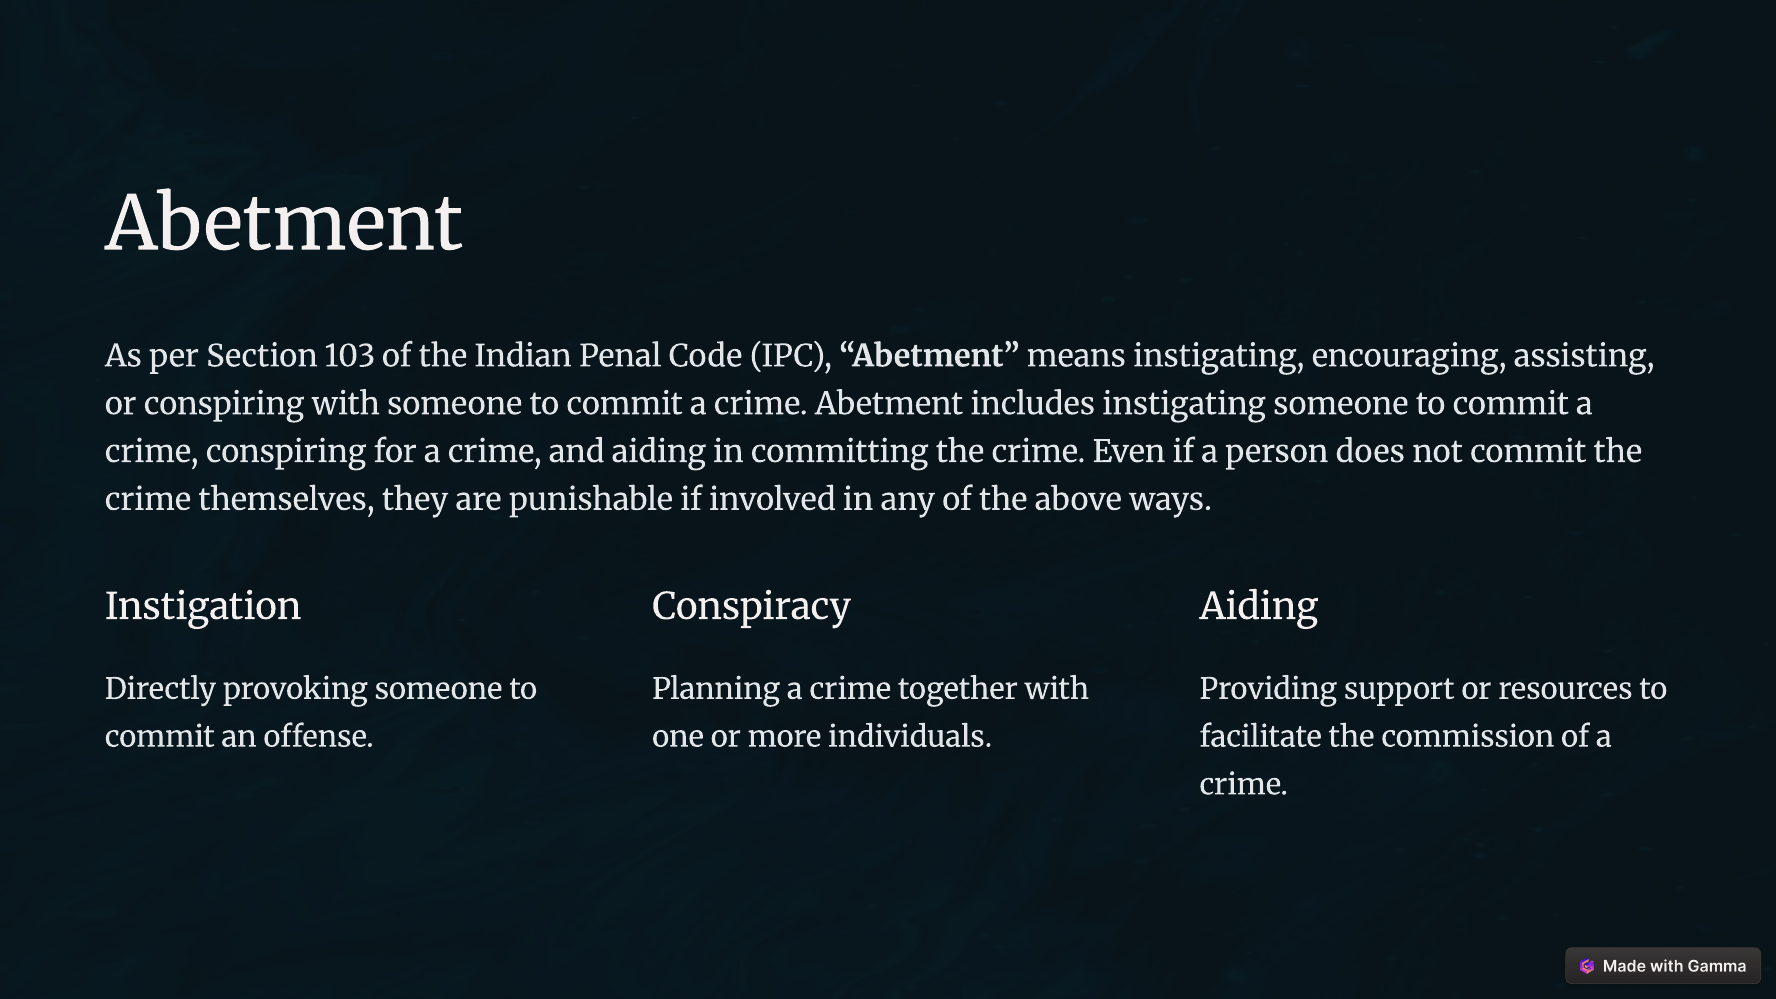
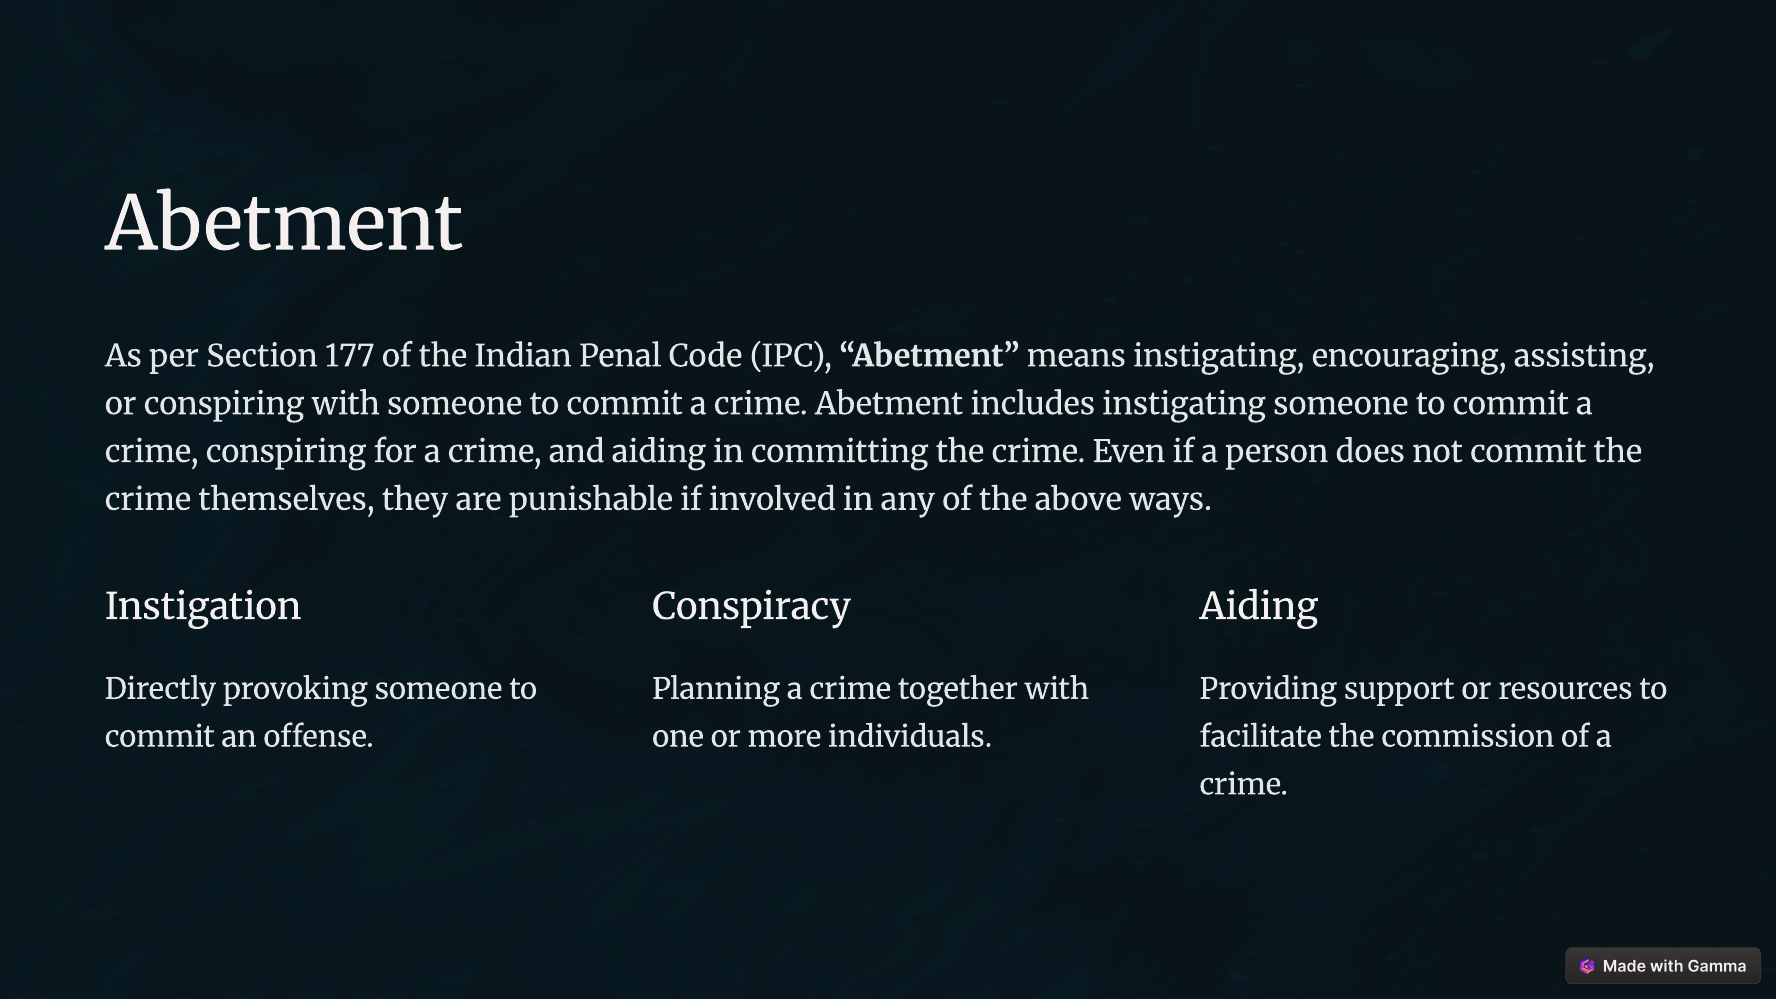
103: 103 -> 177
